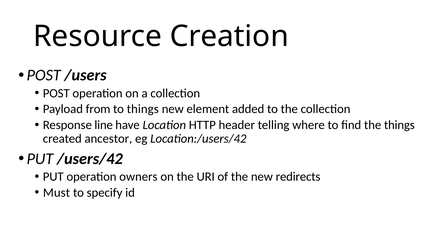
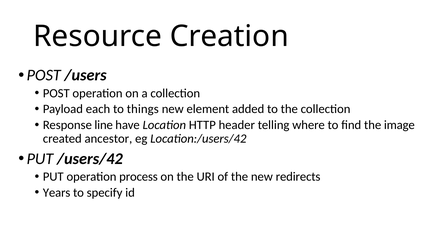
from: from -> each
the things: things -> image
owners: owners -> process
Must: Must -> Years
